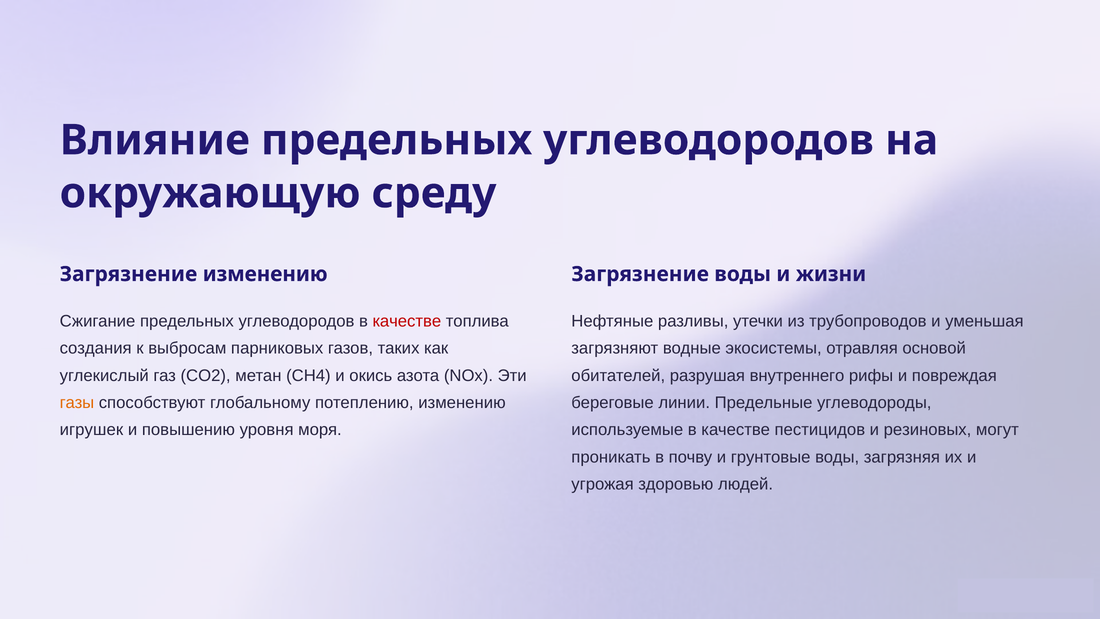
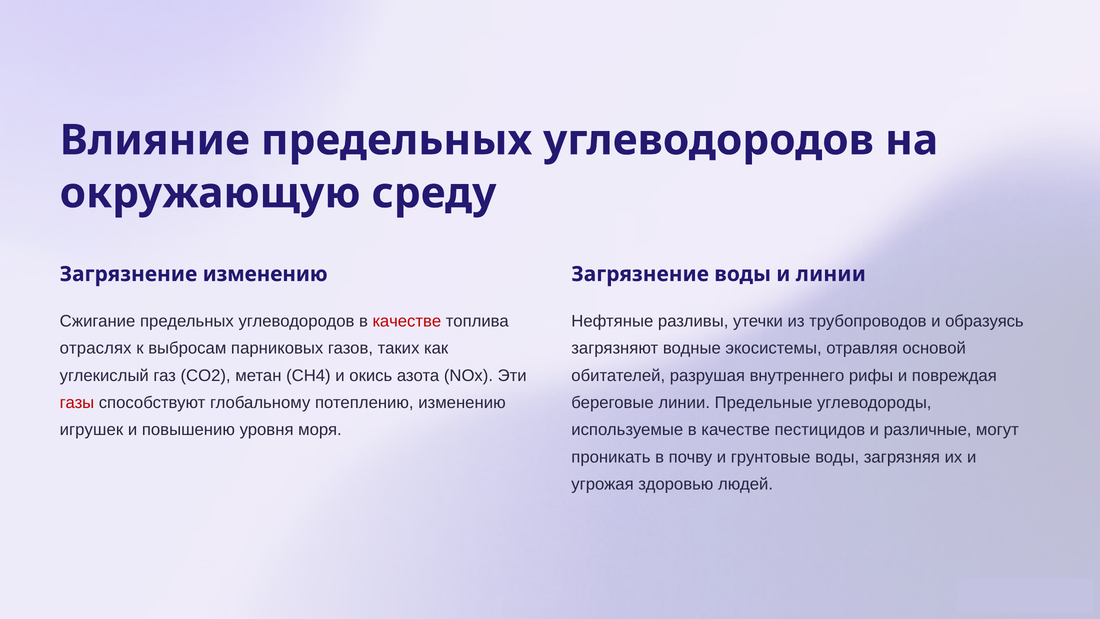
и жизни: жизни -> линии
уменьшая: уменьшая -> образуясь
создания: создания -> отраслях
газы colour: orange -> red
резиновых: резиновых -> различные
